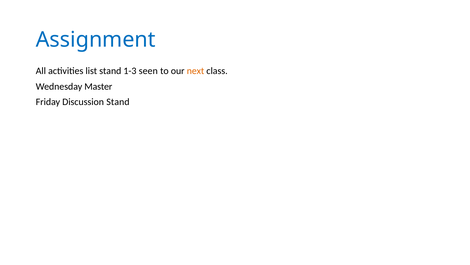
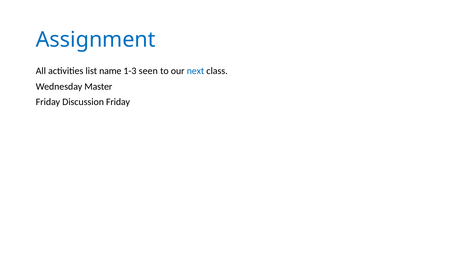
list stand: stand -> name
next colour: orange -> blue
Discussion Stand: Stand -> Friday
